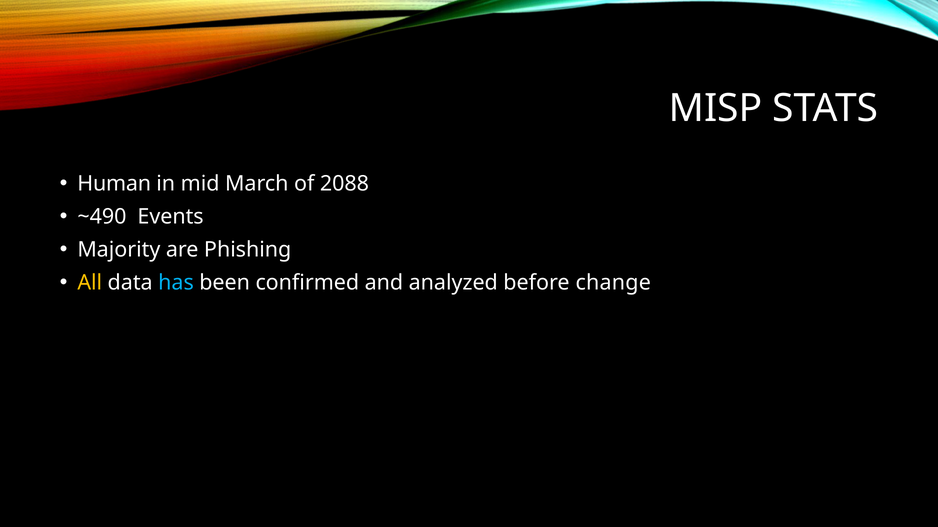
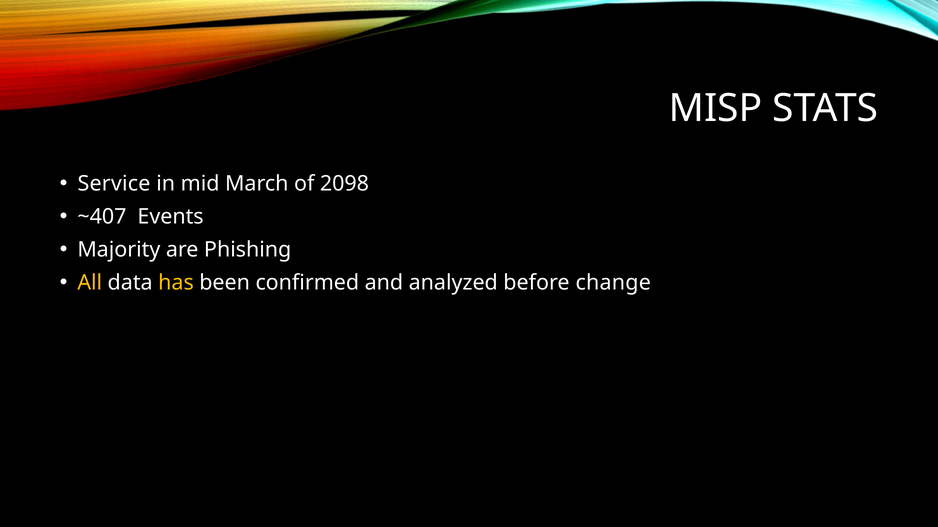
Human: Human -> Service
2088: 2088 -> 2098
~490: ~490 -> ~407
has colour: light blue -> yellow
